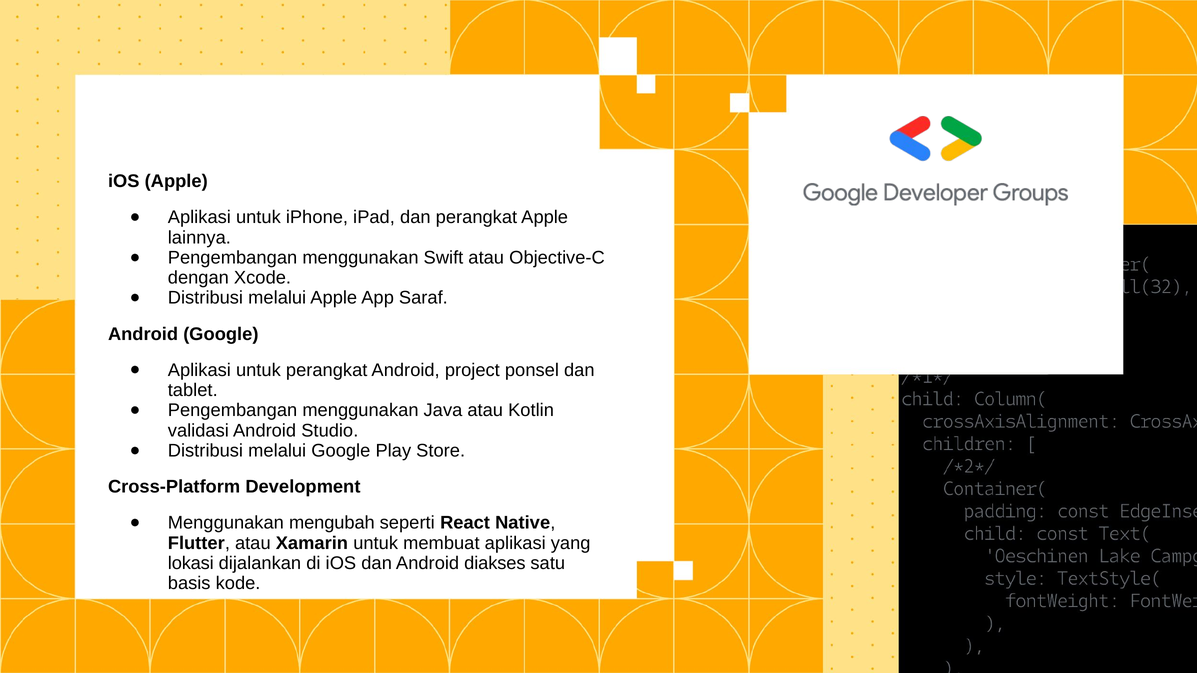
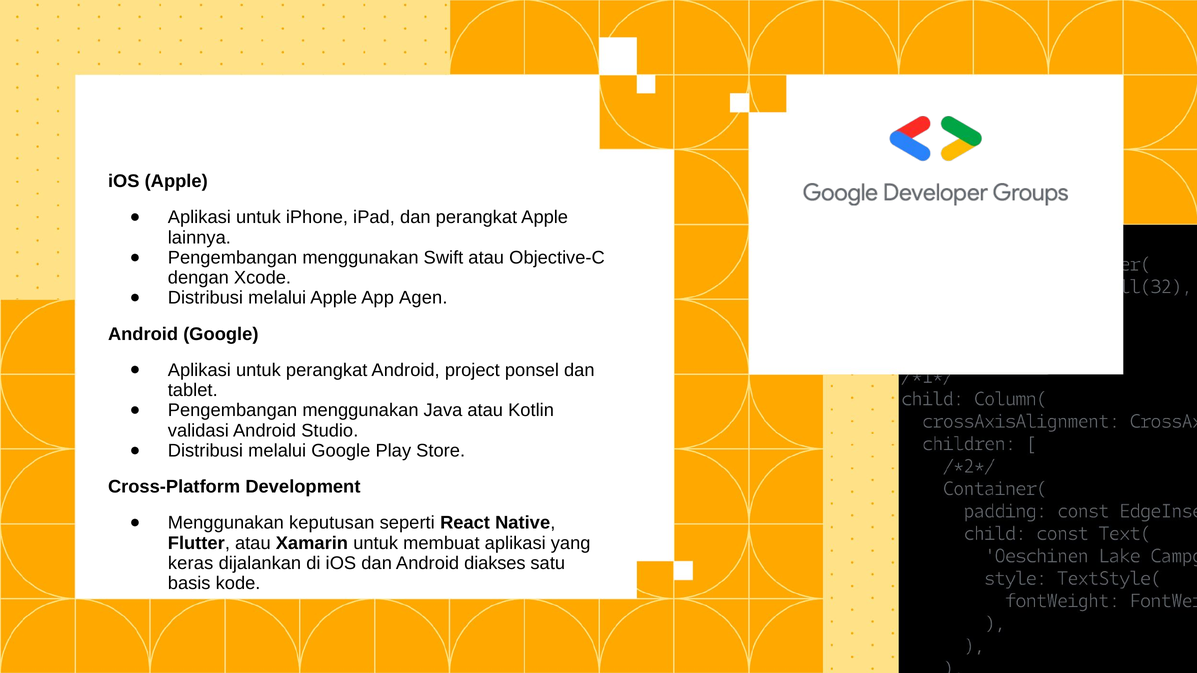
Saraf: Saraf -> Agen
mengubah: mengubah -> keputusan
lokasi: lokasi -> keras
